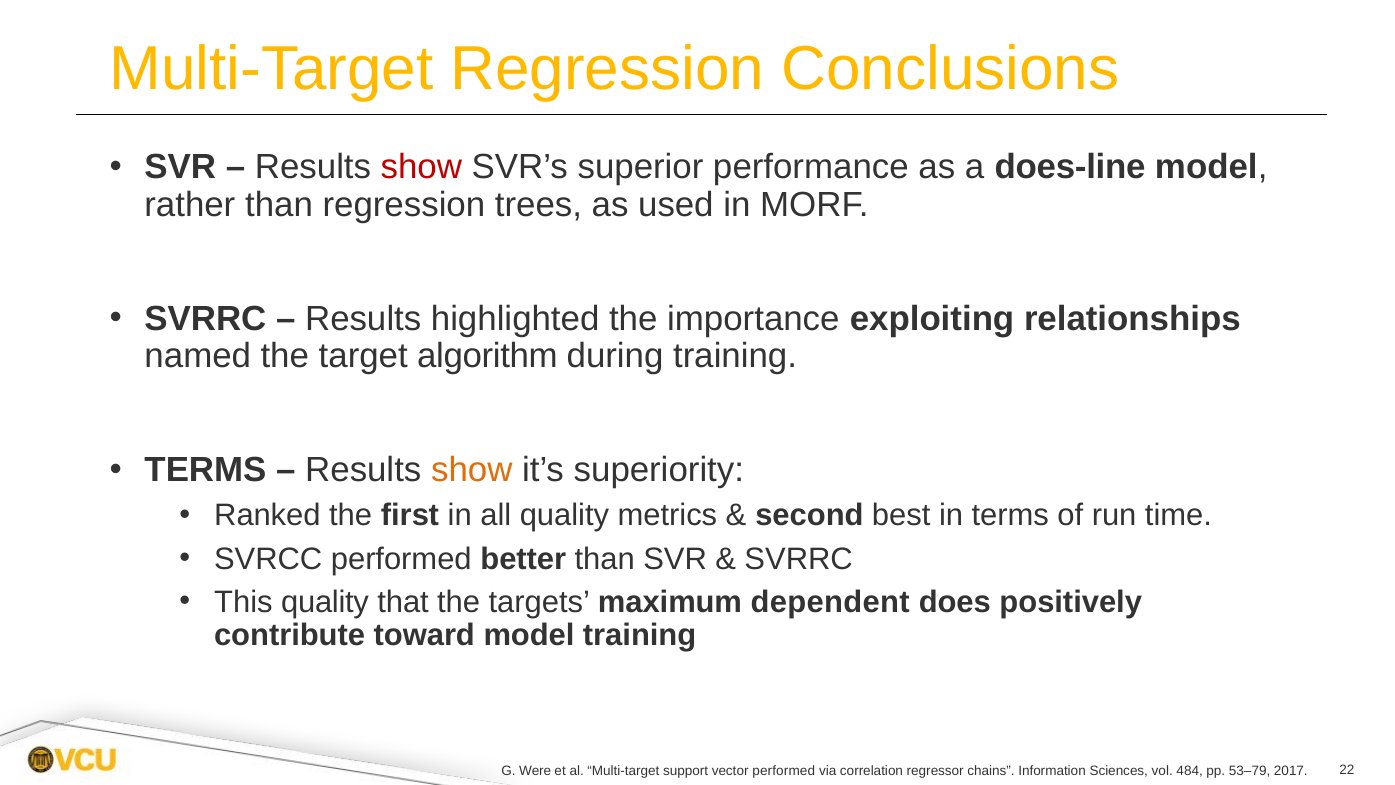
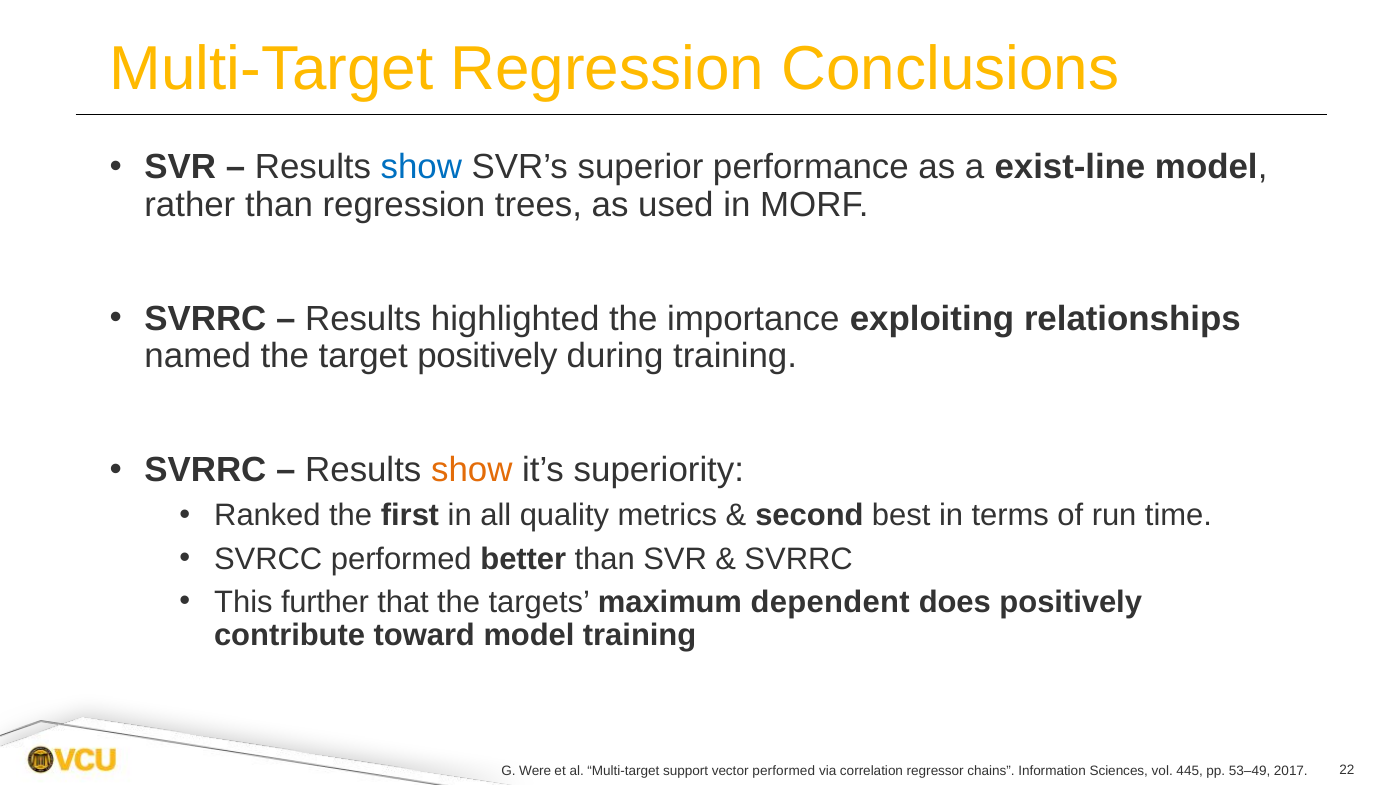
show at (421, 167) colour: red -> blue
does-line: does-line -> exist-line
target algorithm: algorithm -> positively
TERMS at (205, 470): TERMS -> SVRRC
This quality: quality -> further
484: 484 -> 445
53–79: 53–79 -> 53–49
